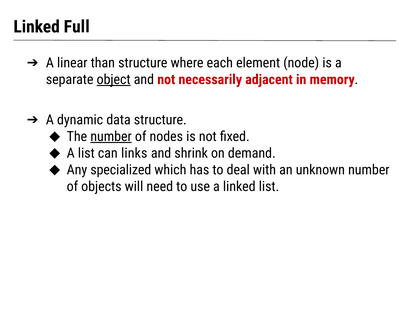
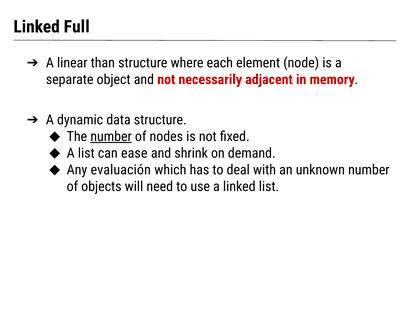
object underline: present -> none
links: links -> ease
specialized: specialized -> evaluación
